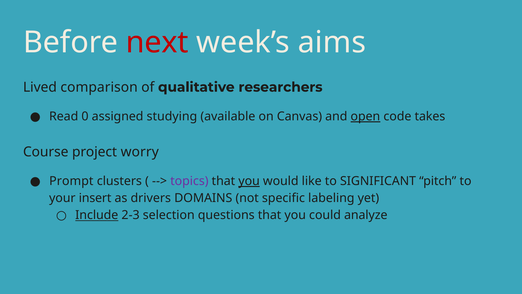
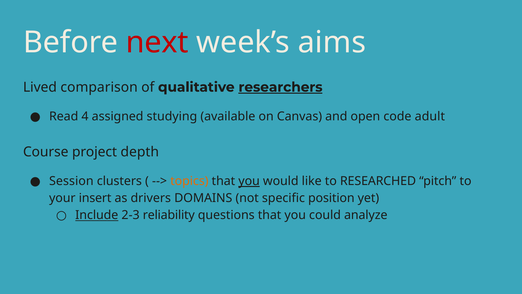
researchers underline: none -> present
0: 0 -> 4
open underline: present -> none
takes: takes -> adult
worry: worry -> depth
Prompt: Prompt -> Session
topics colour: purple -> orange
SIGNIFICANT: SIGNIFICANT -> RESEARCHED
labeling: labeling -> position
selection: selection -> reliability
